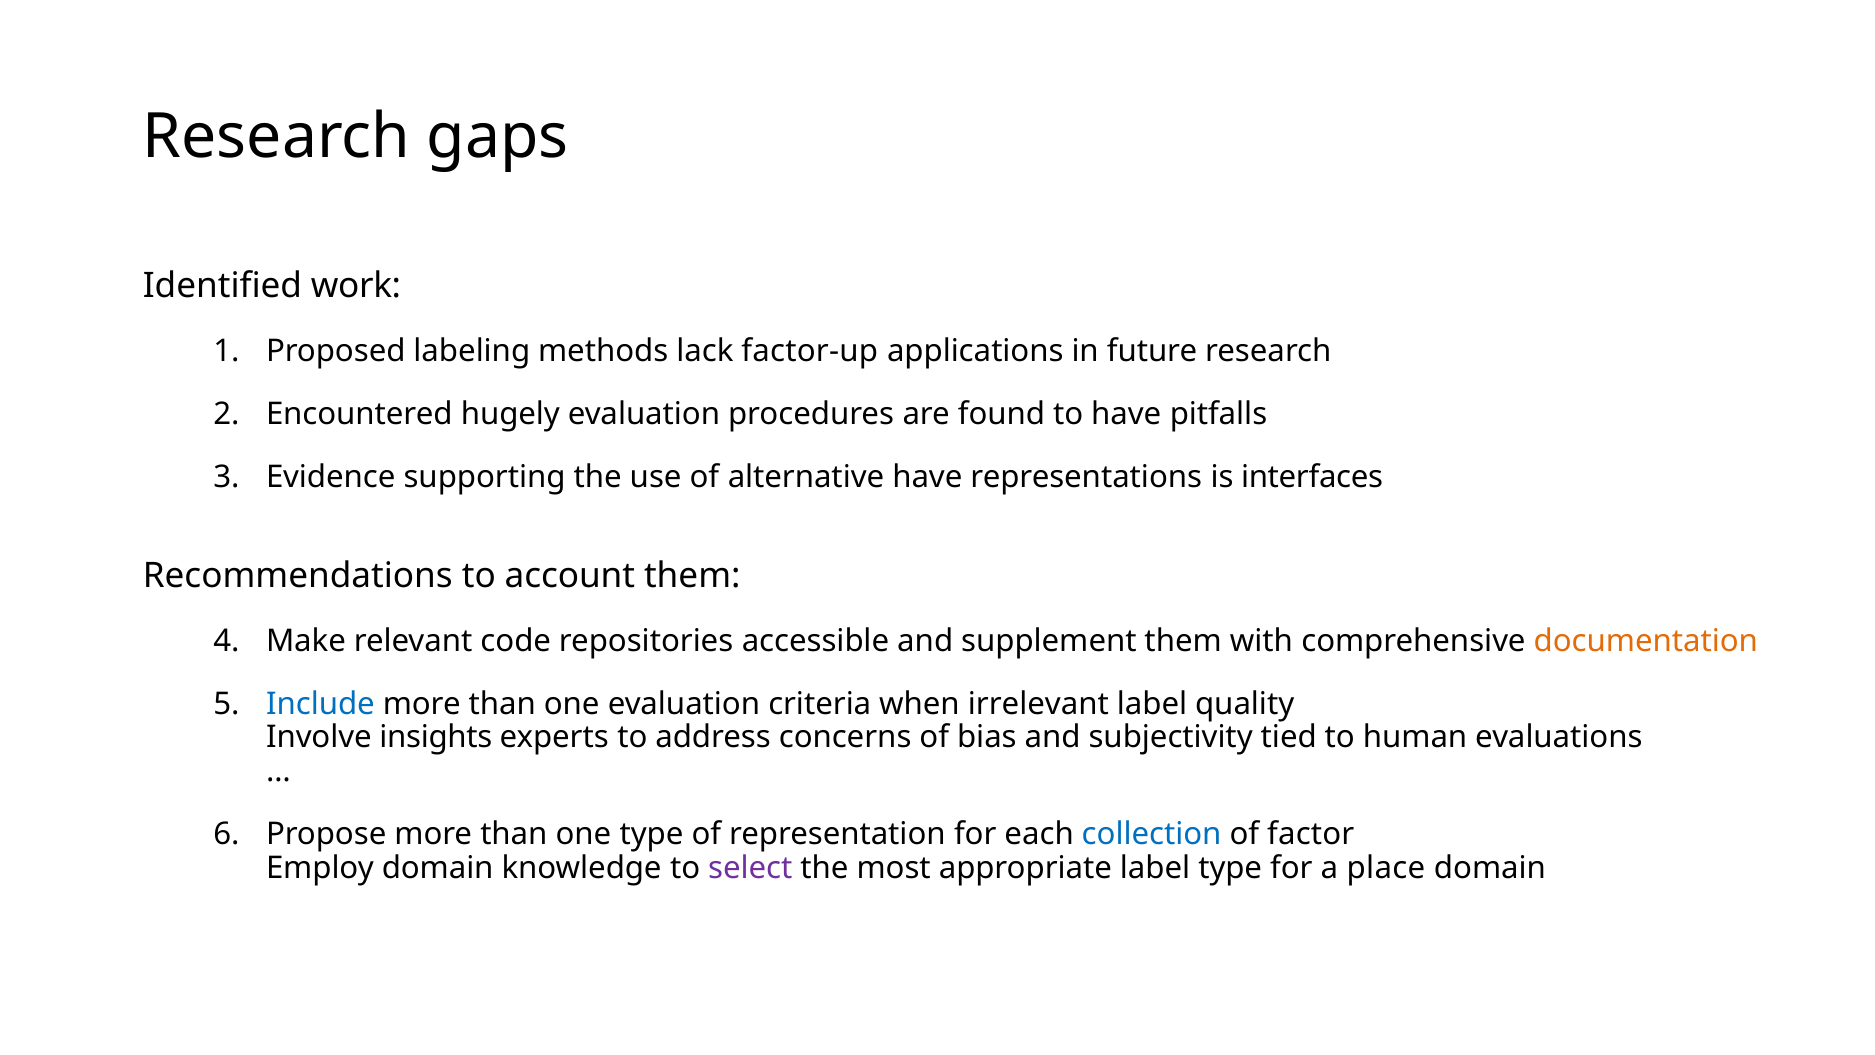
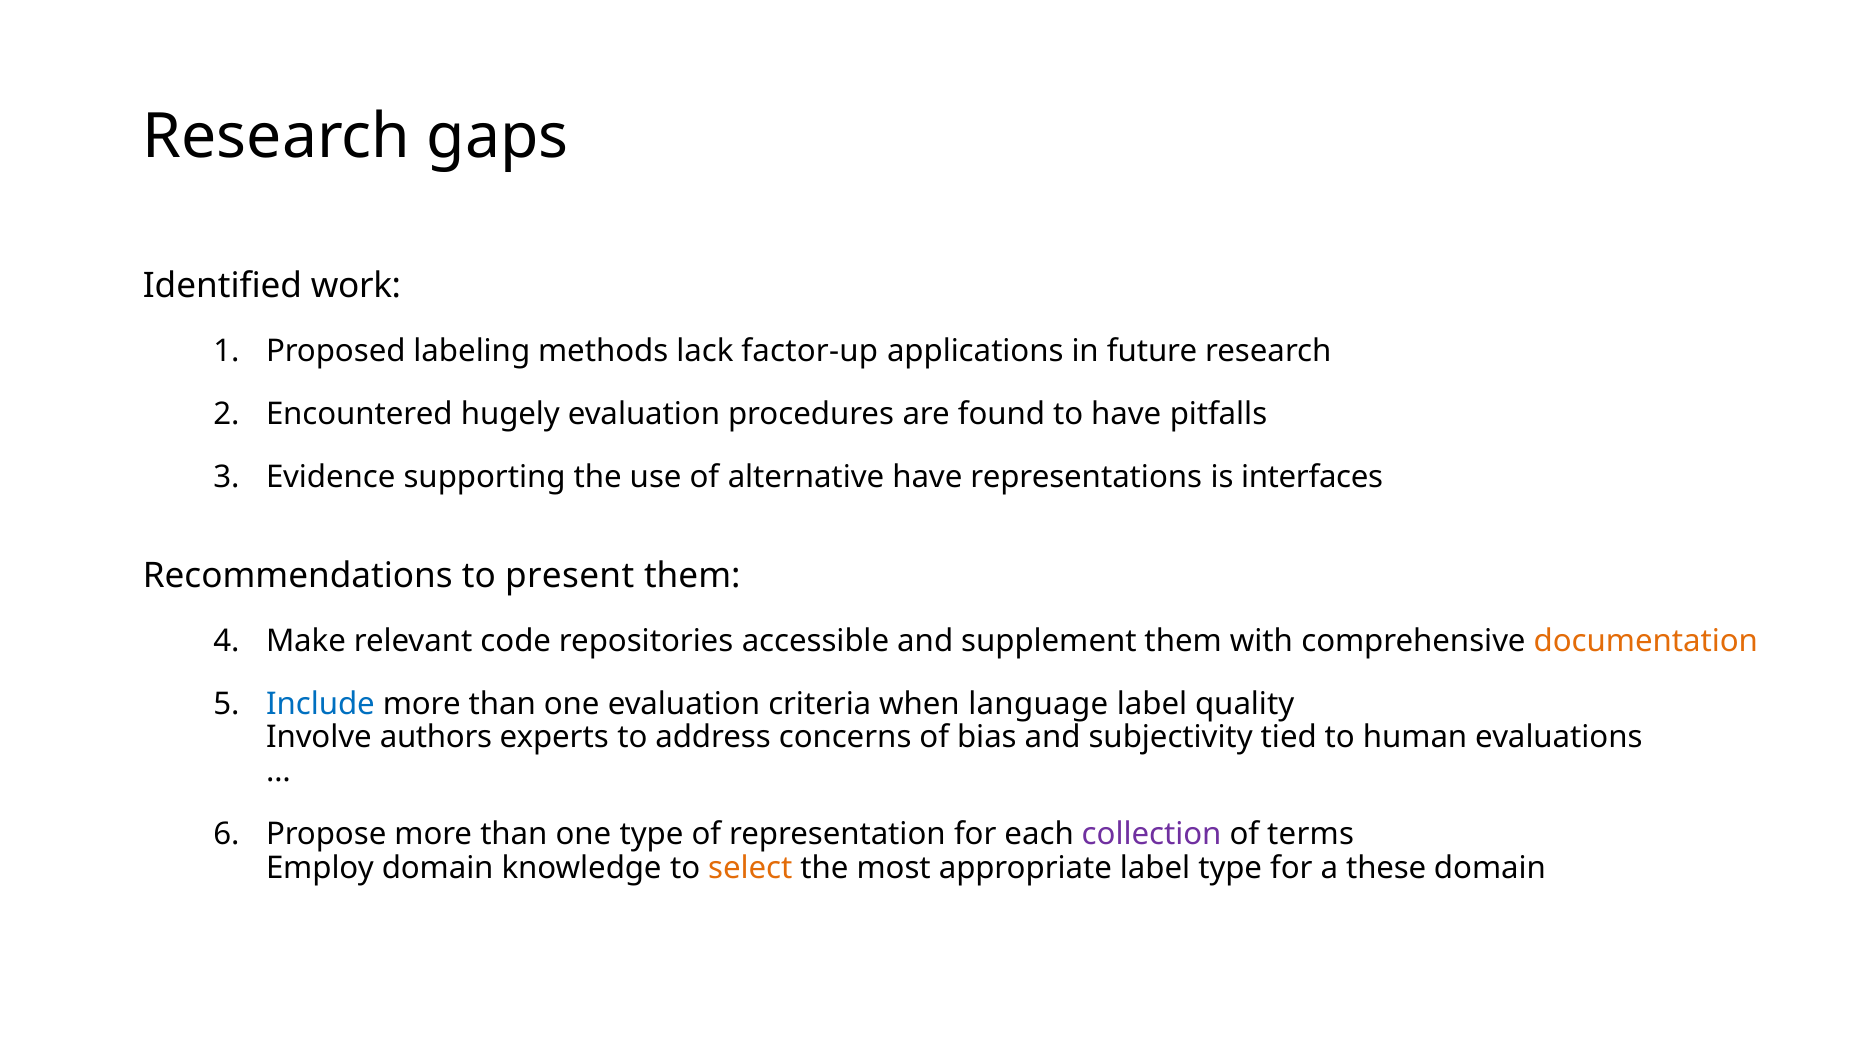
account: account -> present
irrelevant: irrelevant -> language
insights: insights -> authors
collection colour: blue -> purple
factor: factor -> terms
select colour: purple -> orange
place: place -> these
